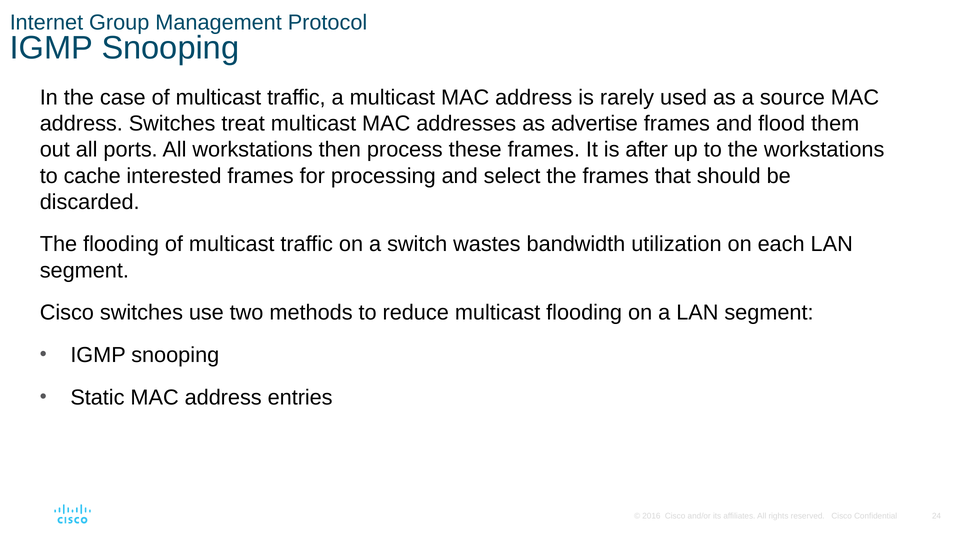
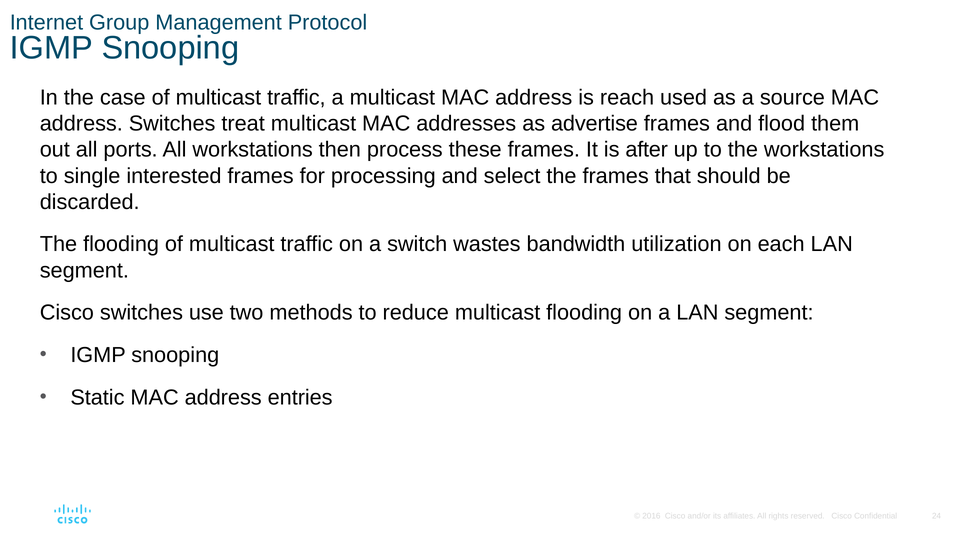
rarely: rarely -> reach
cache: cache -> single
